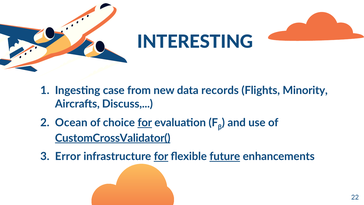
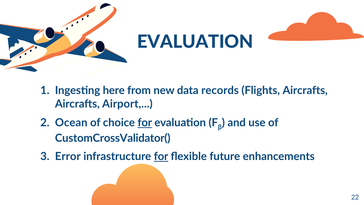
INTERESTING at (195, 42): INTERESTING -> EVALUATION
case: case -> here
Flights Minority: Minority -> Aircrafts
Discuss: Discuss -> Airport
CustomCrossValidator( underline: present -> none
future underline: present -> none
